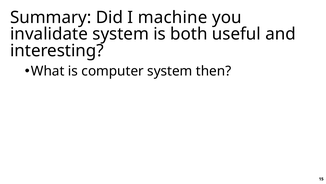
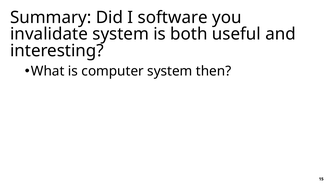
machine: machine -> software
